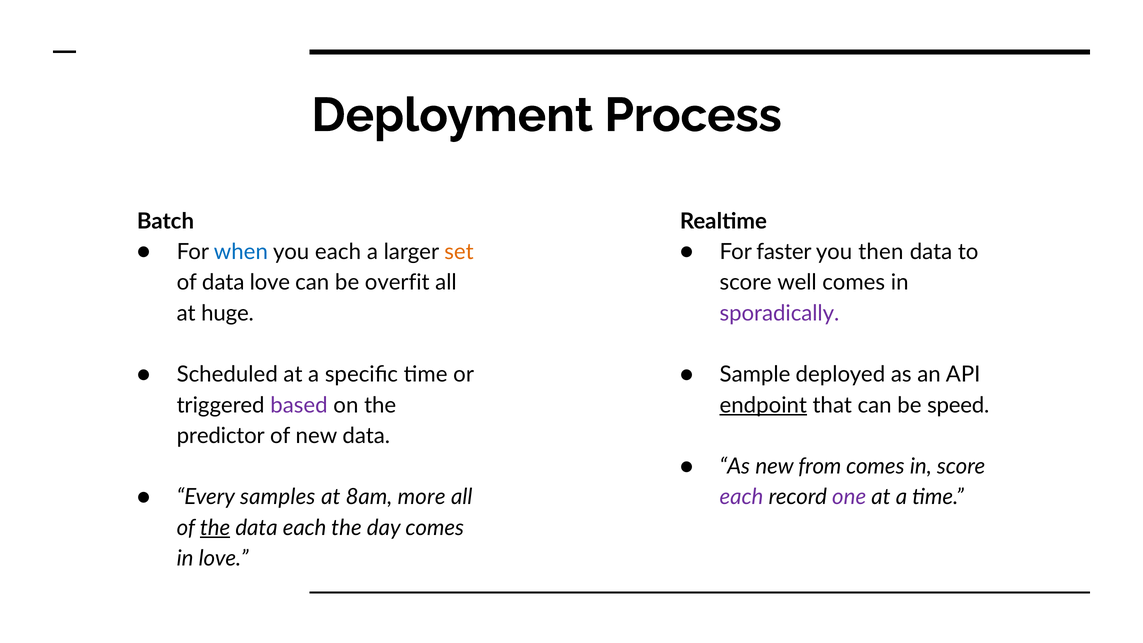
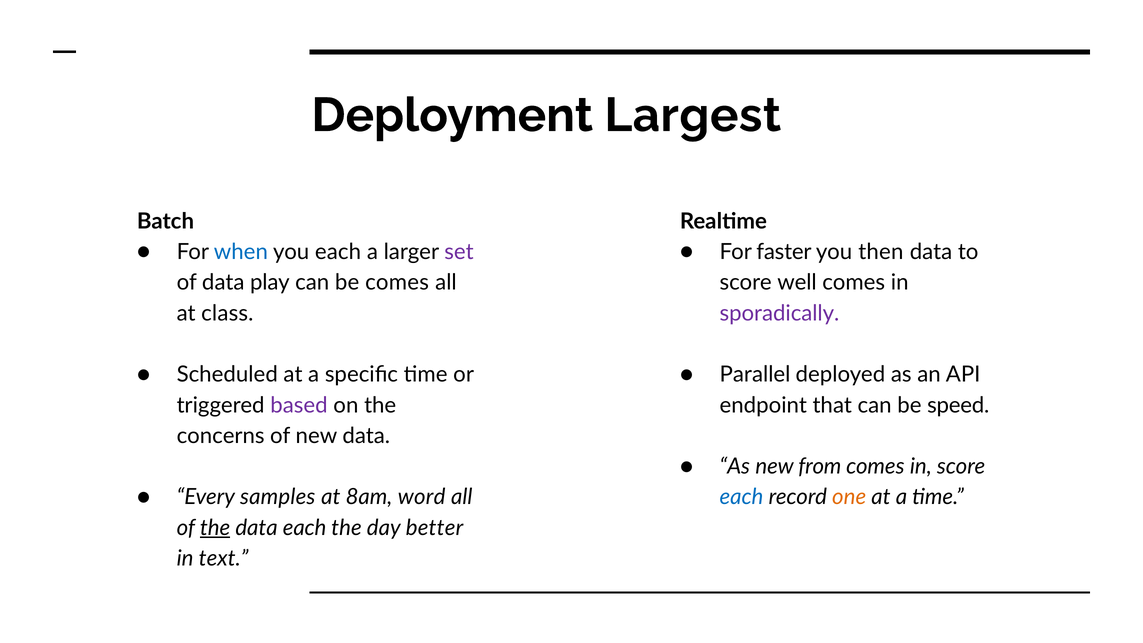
Process: Process -> Largest
set colour: orange -> purple
data love: love -> play
be overfit: overfit -> comes
huge: huge -> class
Sample: Sample -> Parallel
endpoint underline: present -> none
predictor: predictor -> concerns
more: more -> word
each at (741, 497) colour: purple -> blue
one colour: purple -> orange
day comes: comes -> better
in love: love -> text
